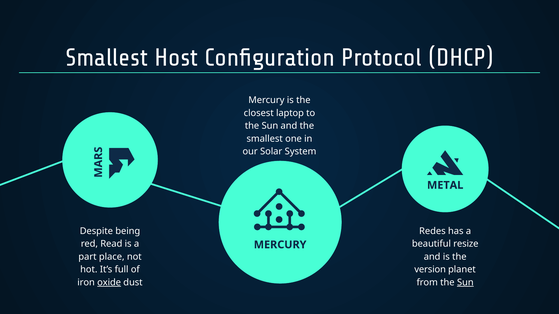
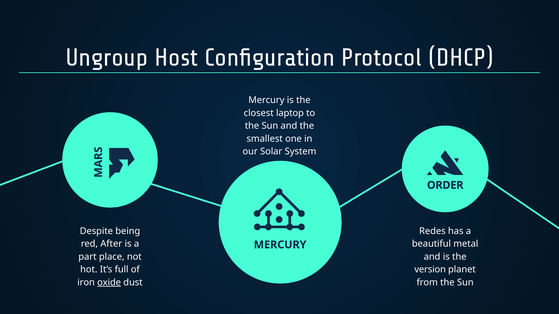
Smallest at (107, 58): Smallest -> Ungroup
METAL: METAL -> ORDER
Read: Read -> After
resize: resize -> metal
Sun at (465, 283) underline: present -> none
